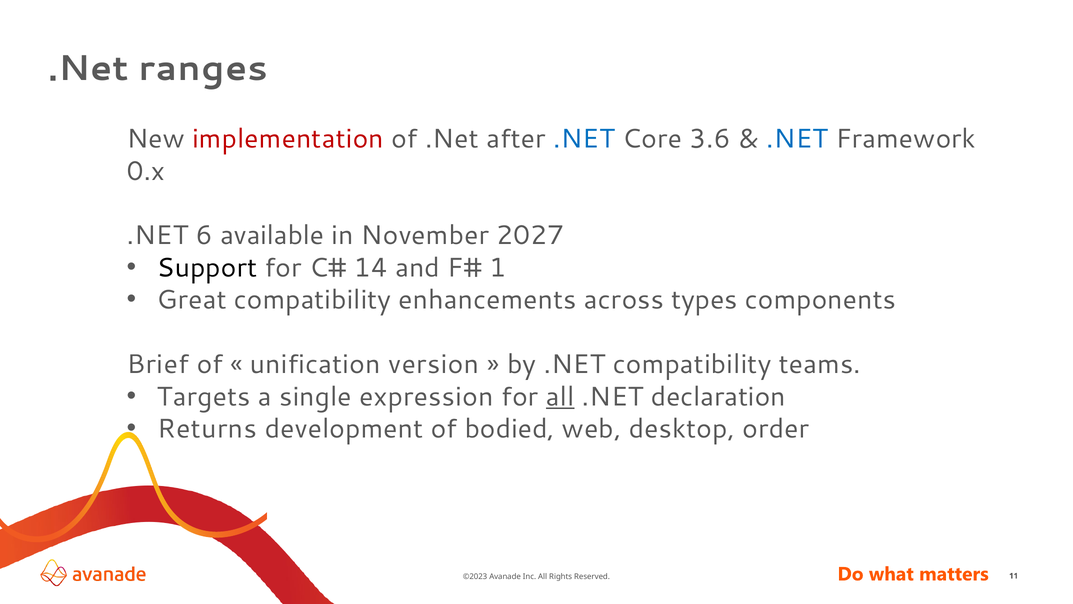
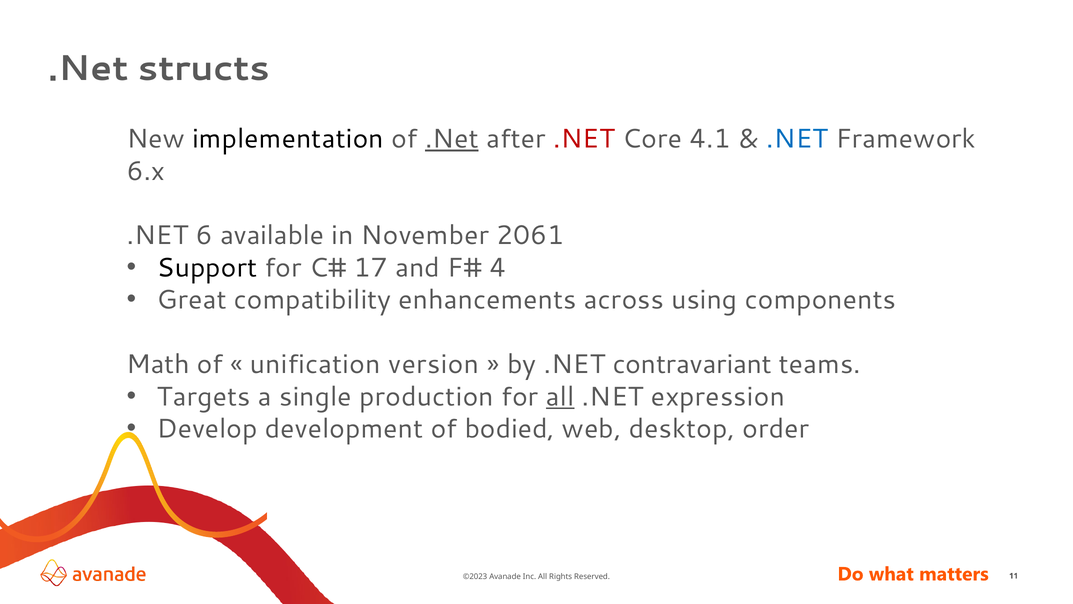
ranges: ranges -> structs
implementation colour: red -> black
.Net at (452, 139) underline: none -> present
.NET at (584, 139) colour: blue -> red
3.6: 3.6 -> 4.1
0.x: 0.x -> 6.x
2027: 2027 -> 2061
14: 14 -> 17
1: 1 -> 4
types: types -> using
Brief: Brief -> Math
.NET compatibility: compatibility -> contravariant
expression: expression -> production
declaration: declaration -> expression
Returns: Returns -> Develop
